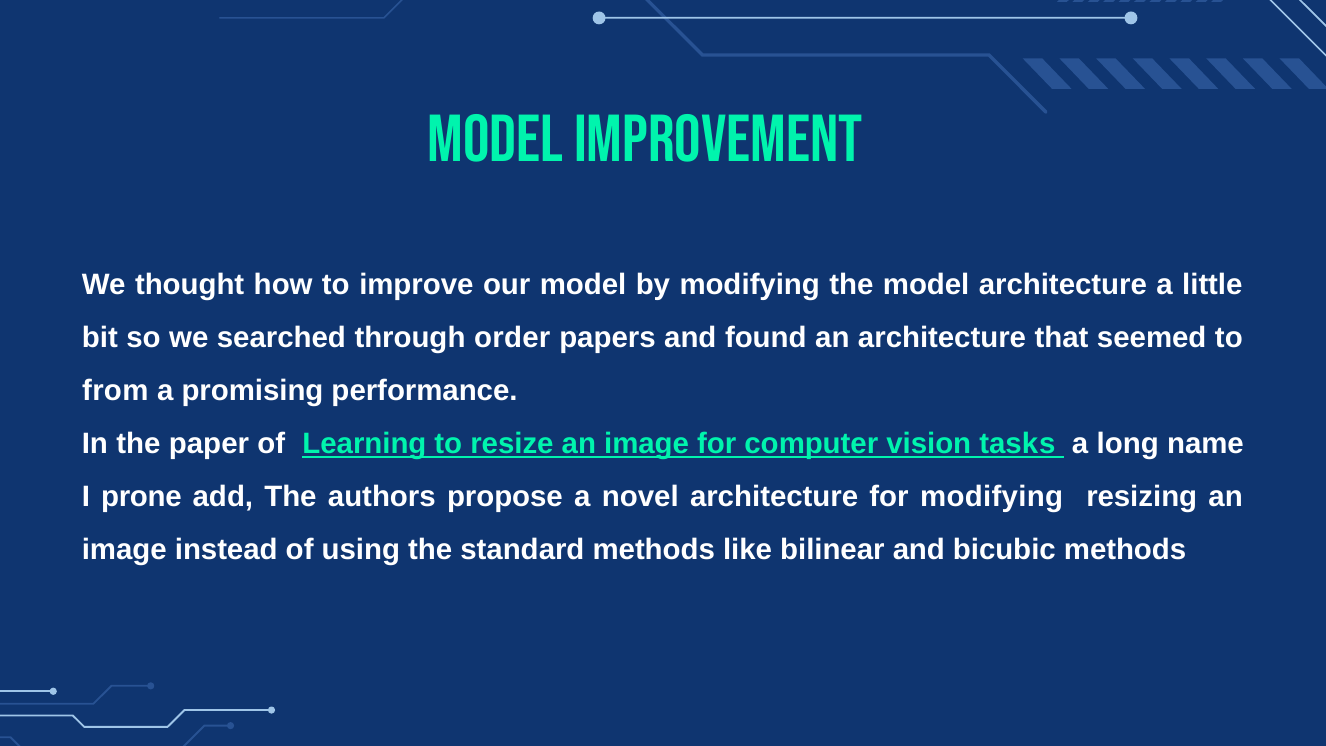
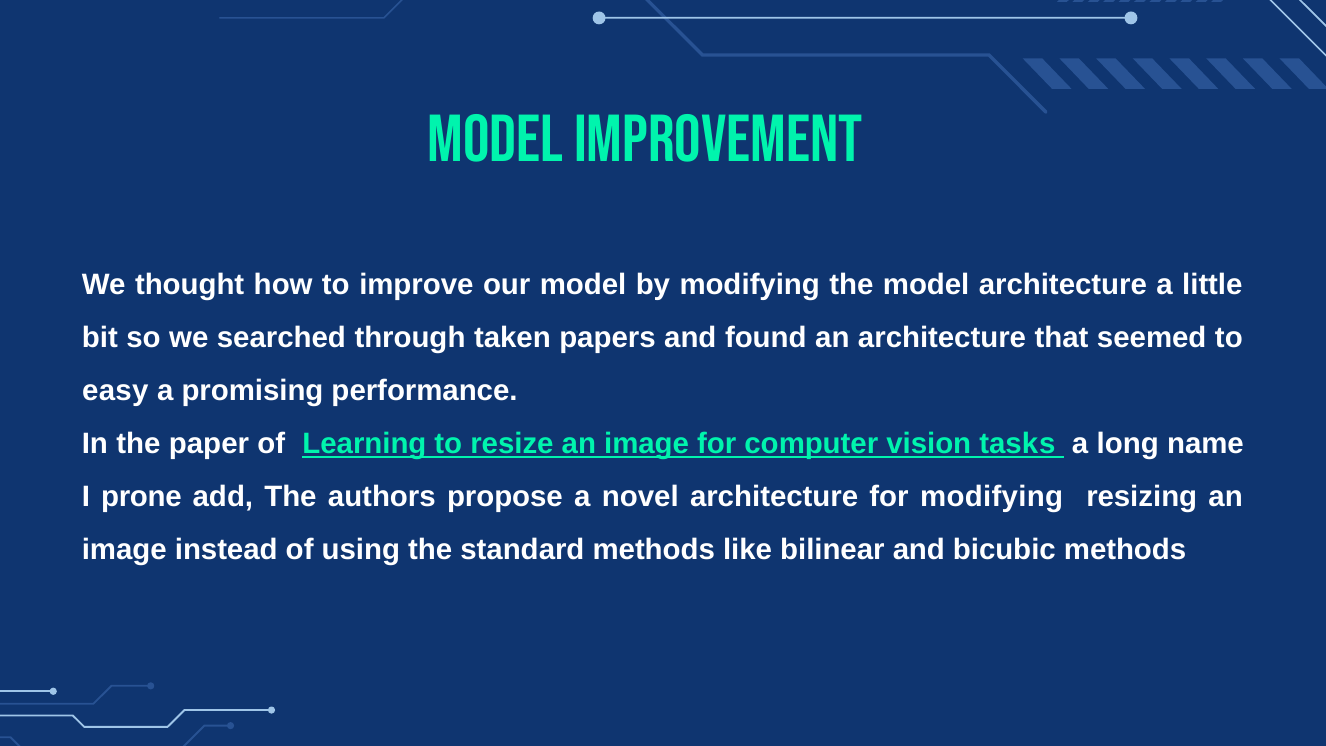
order: order -> taken
from: from -> easy
